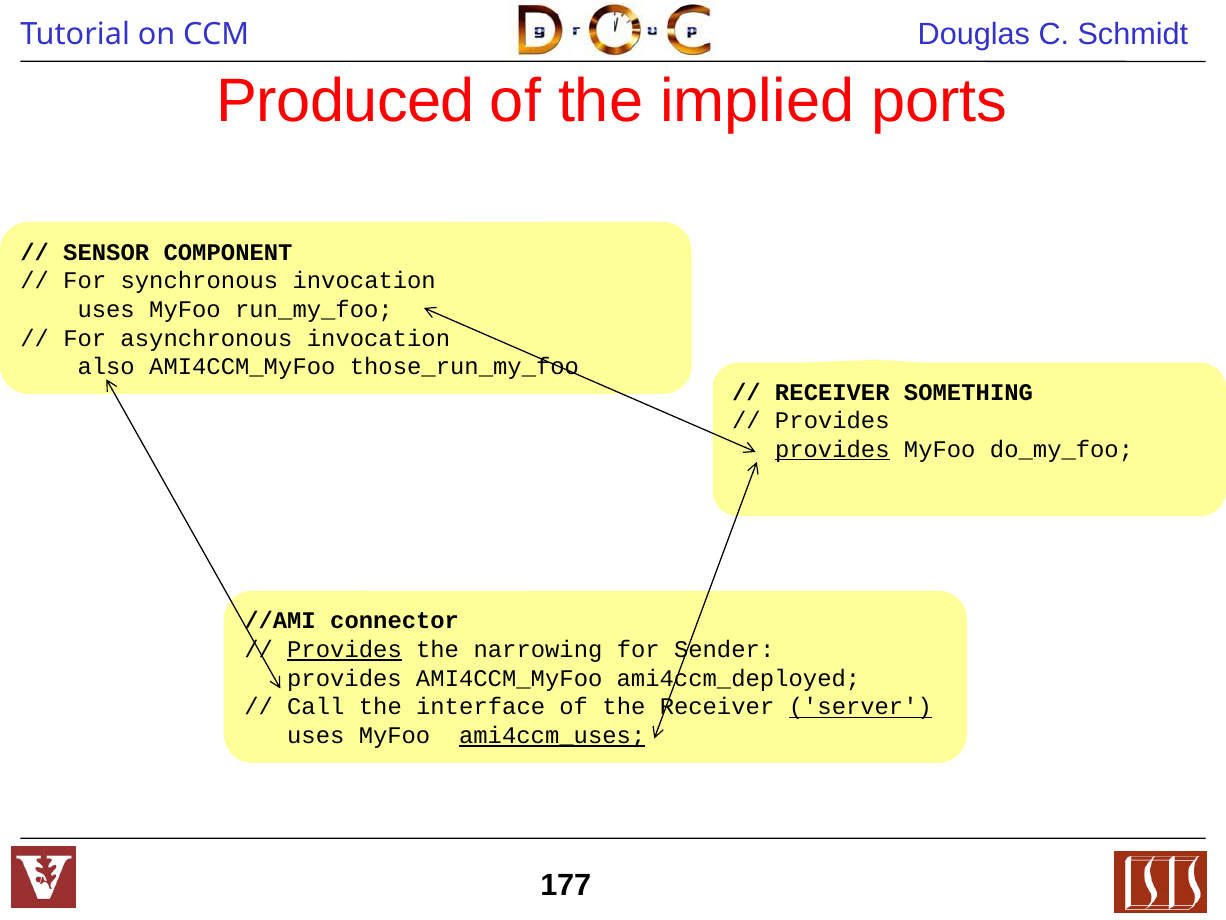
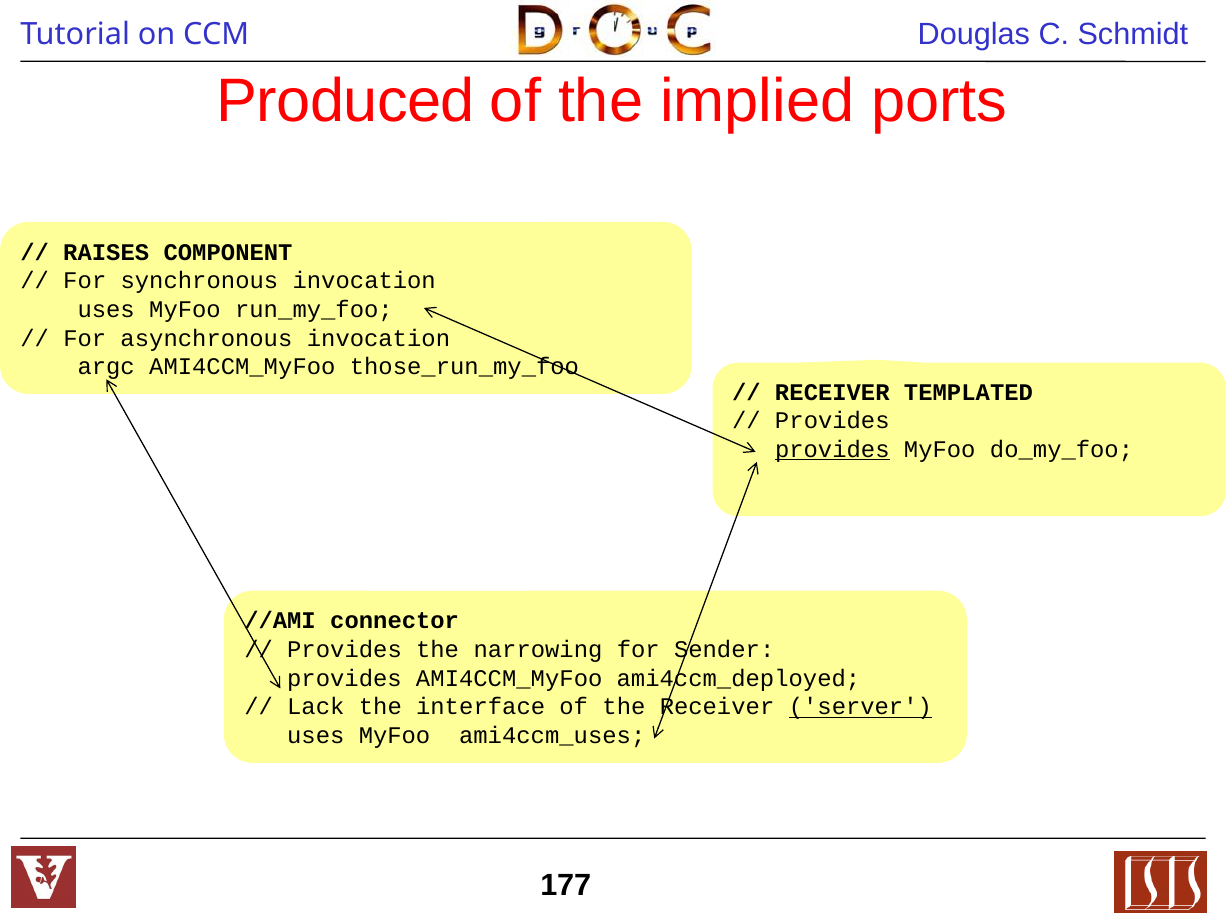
SENSOR: SENSOR -> RAISES
also: also -> argc
SOMETHING: SOMETHING -> TEMPLATED
Provides at (345, 649) underline: present -> none
Call: Call -> Lack
ami4ccm_uses underline: present -> none
